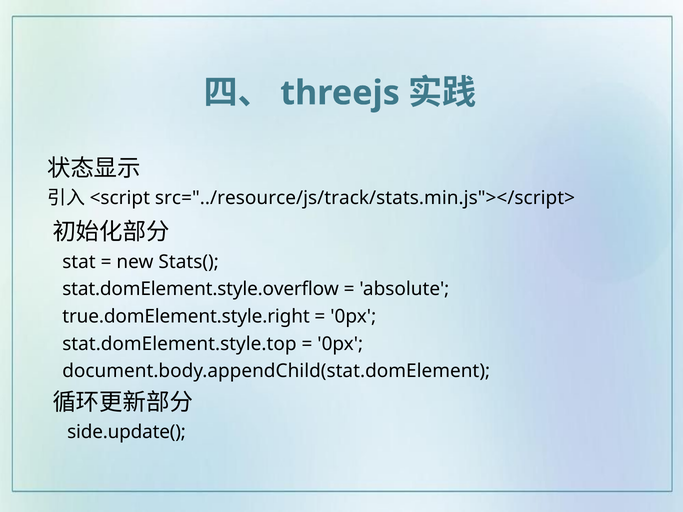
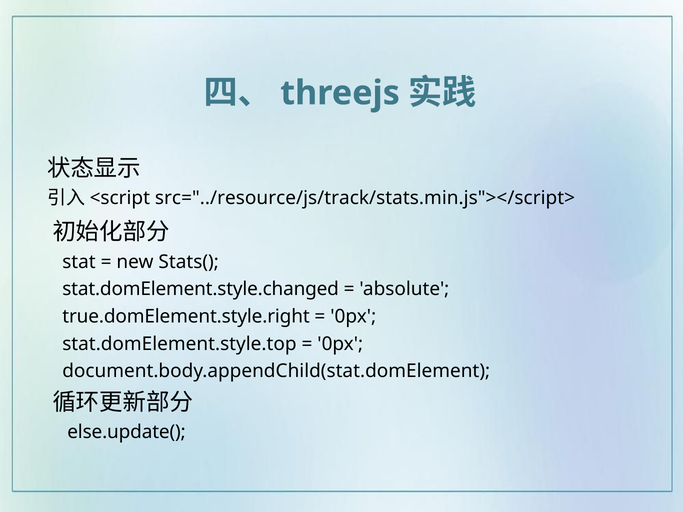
stat.domElement.style.overflow: stat.domElement.style.overflow -> stat.domElement.style.changed
side.update(: side.update( -> else.update(
